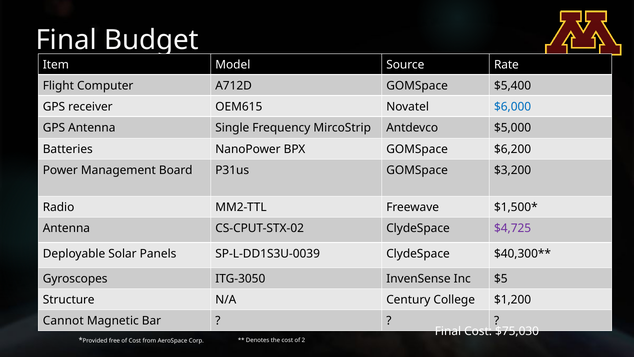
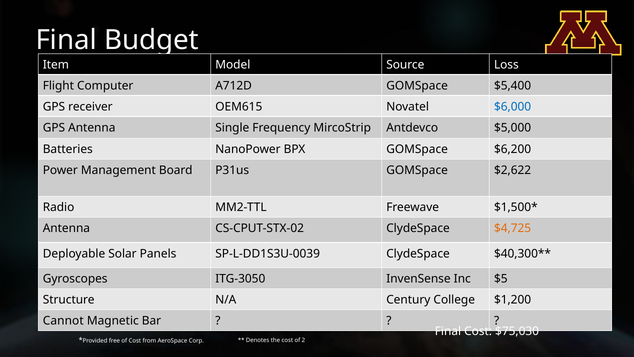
Rate: Rate -> Loss
$3,200: $3,200 -> $2,622
$4,725 colour: purple -> orange
